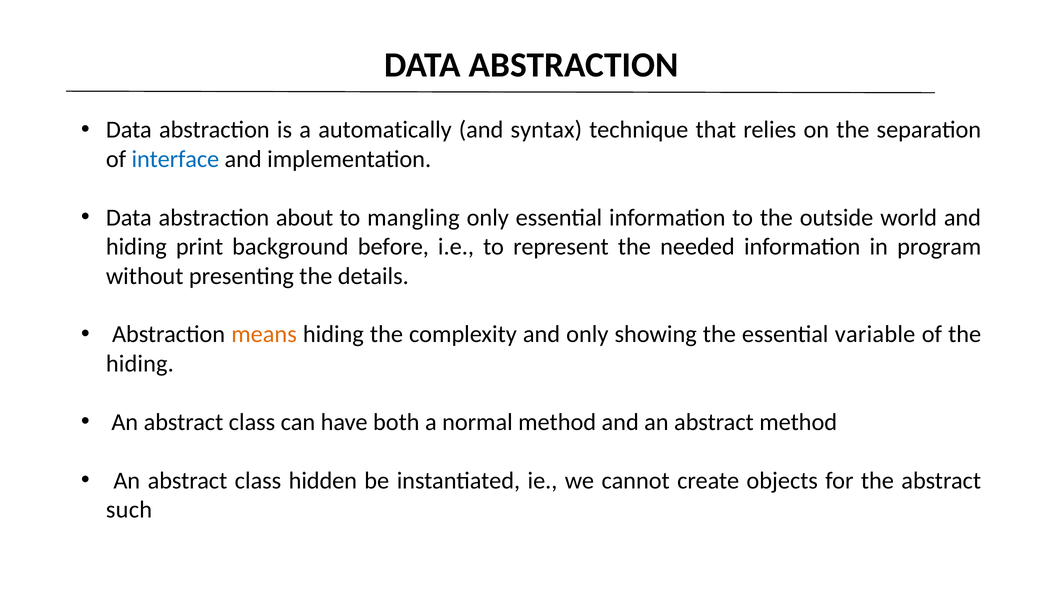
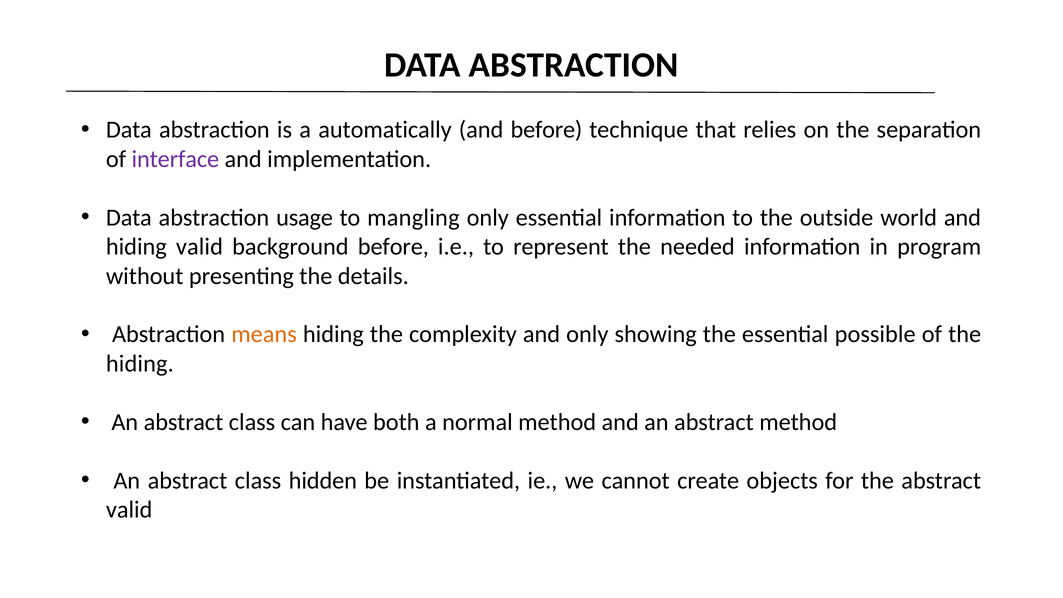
and syntax: syntax -> before
interface colour: blue -> purple
about: about -> usage
hiding print: print -> valid
variable: variable -> possible
such at (129, 510): such -> valid
